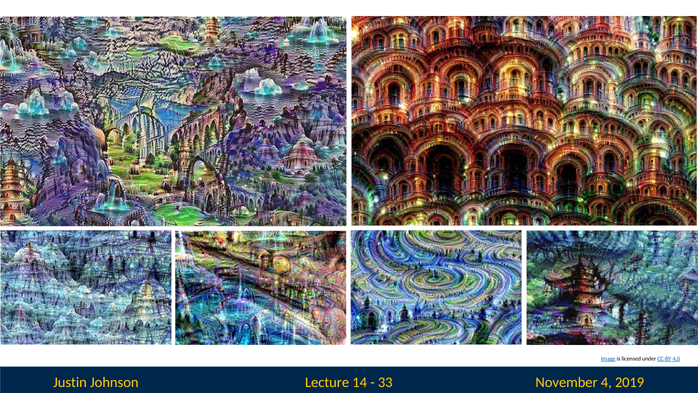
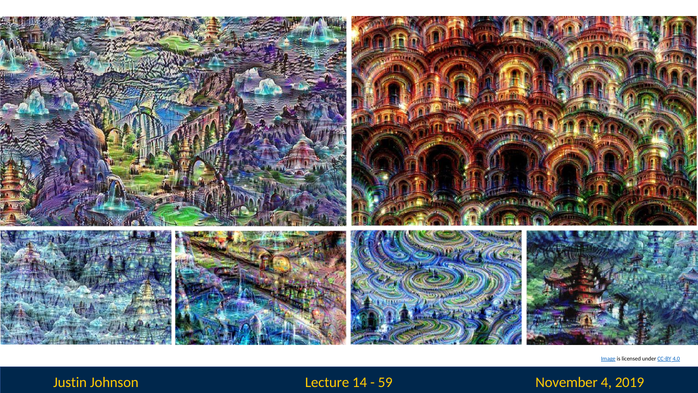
33: 33 -> 59
